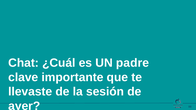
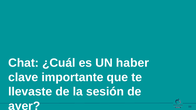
padre: padre -> haber
